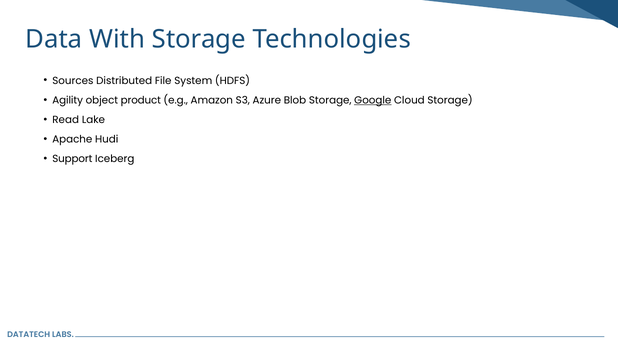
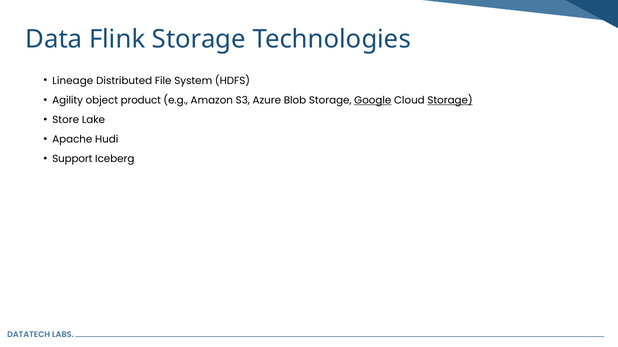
With: With -> Flink
Sources: Sources -> Lineage
Storage at (450, 100) underline: none -> present
Read: Read -> Store
